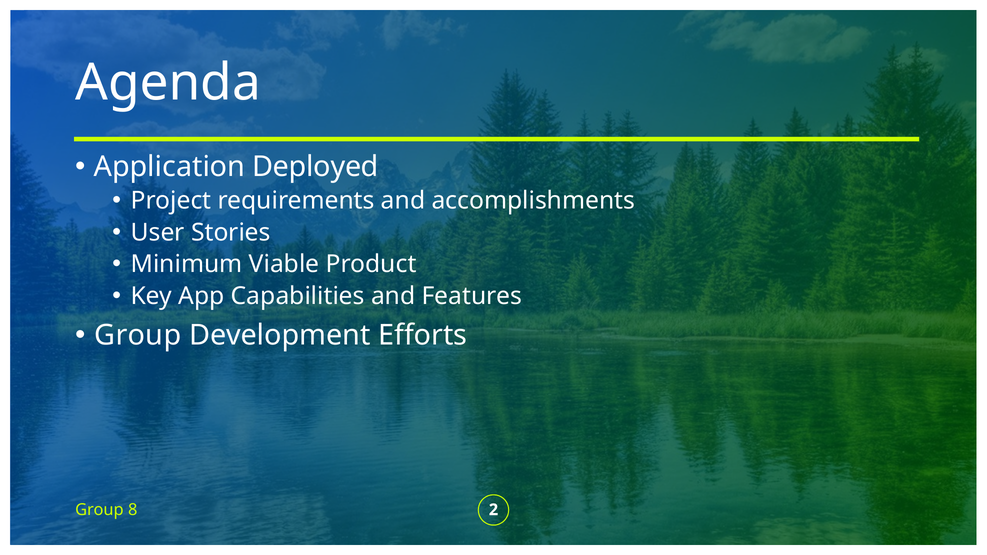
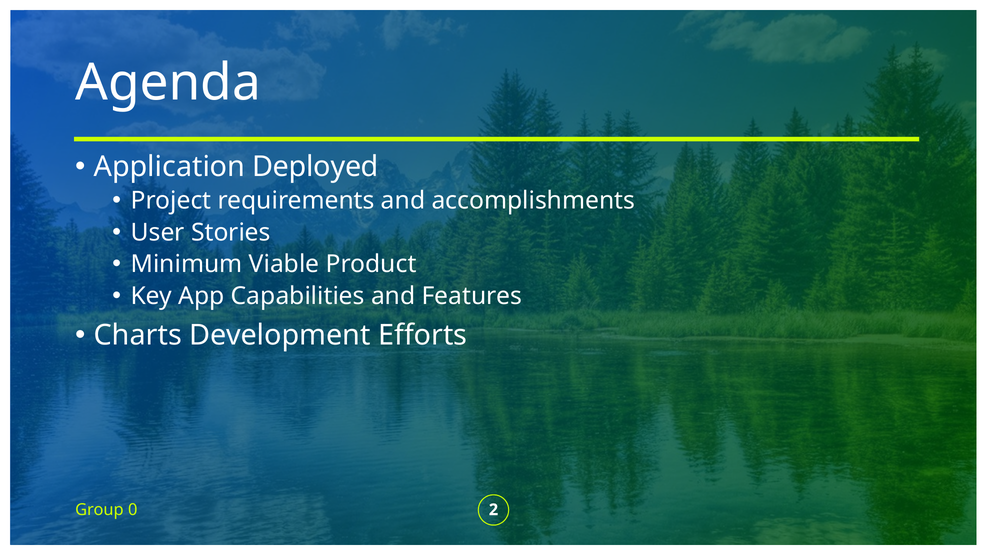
Group at (138, 335): Group -> Charts
8: 8 -> 0
